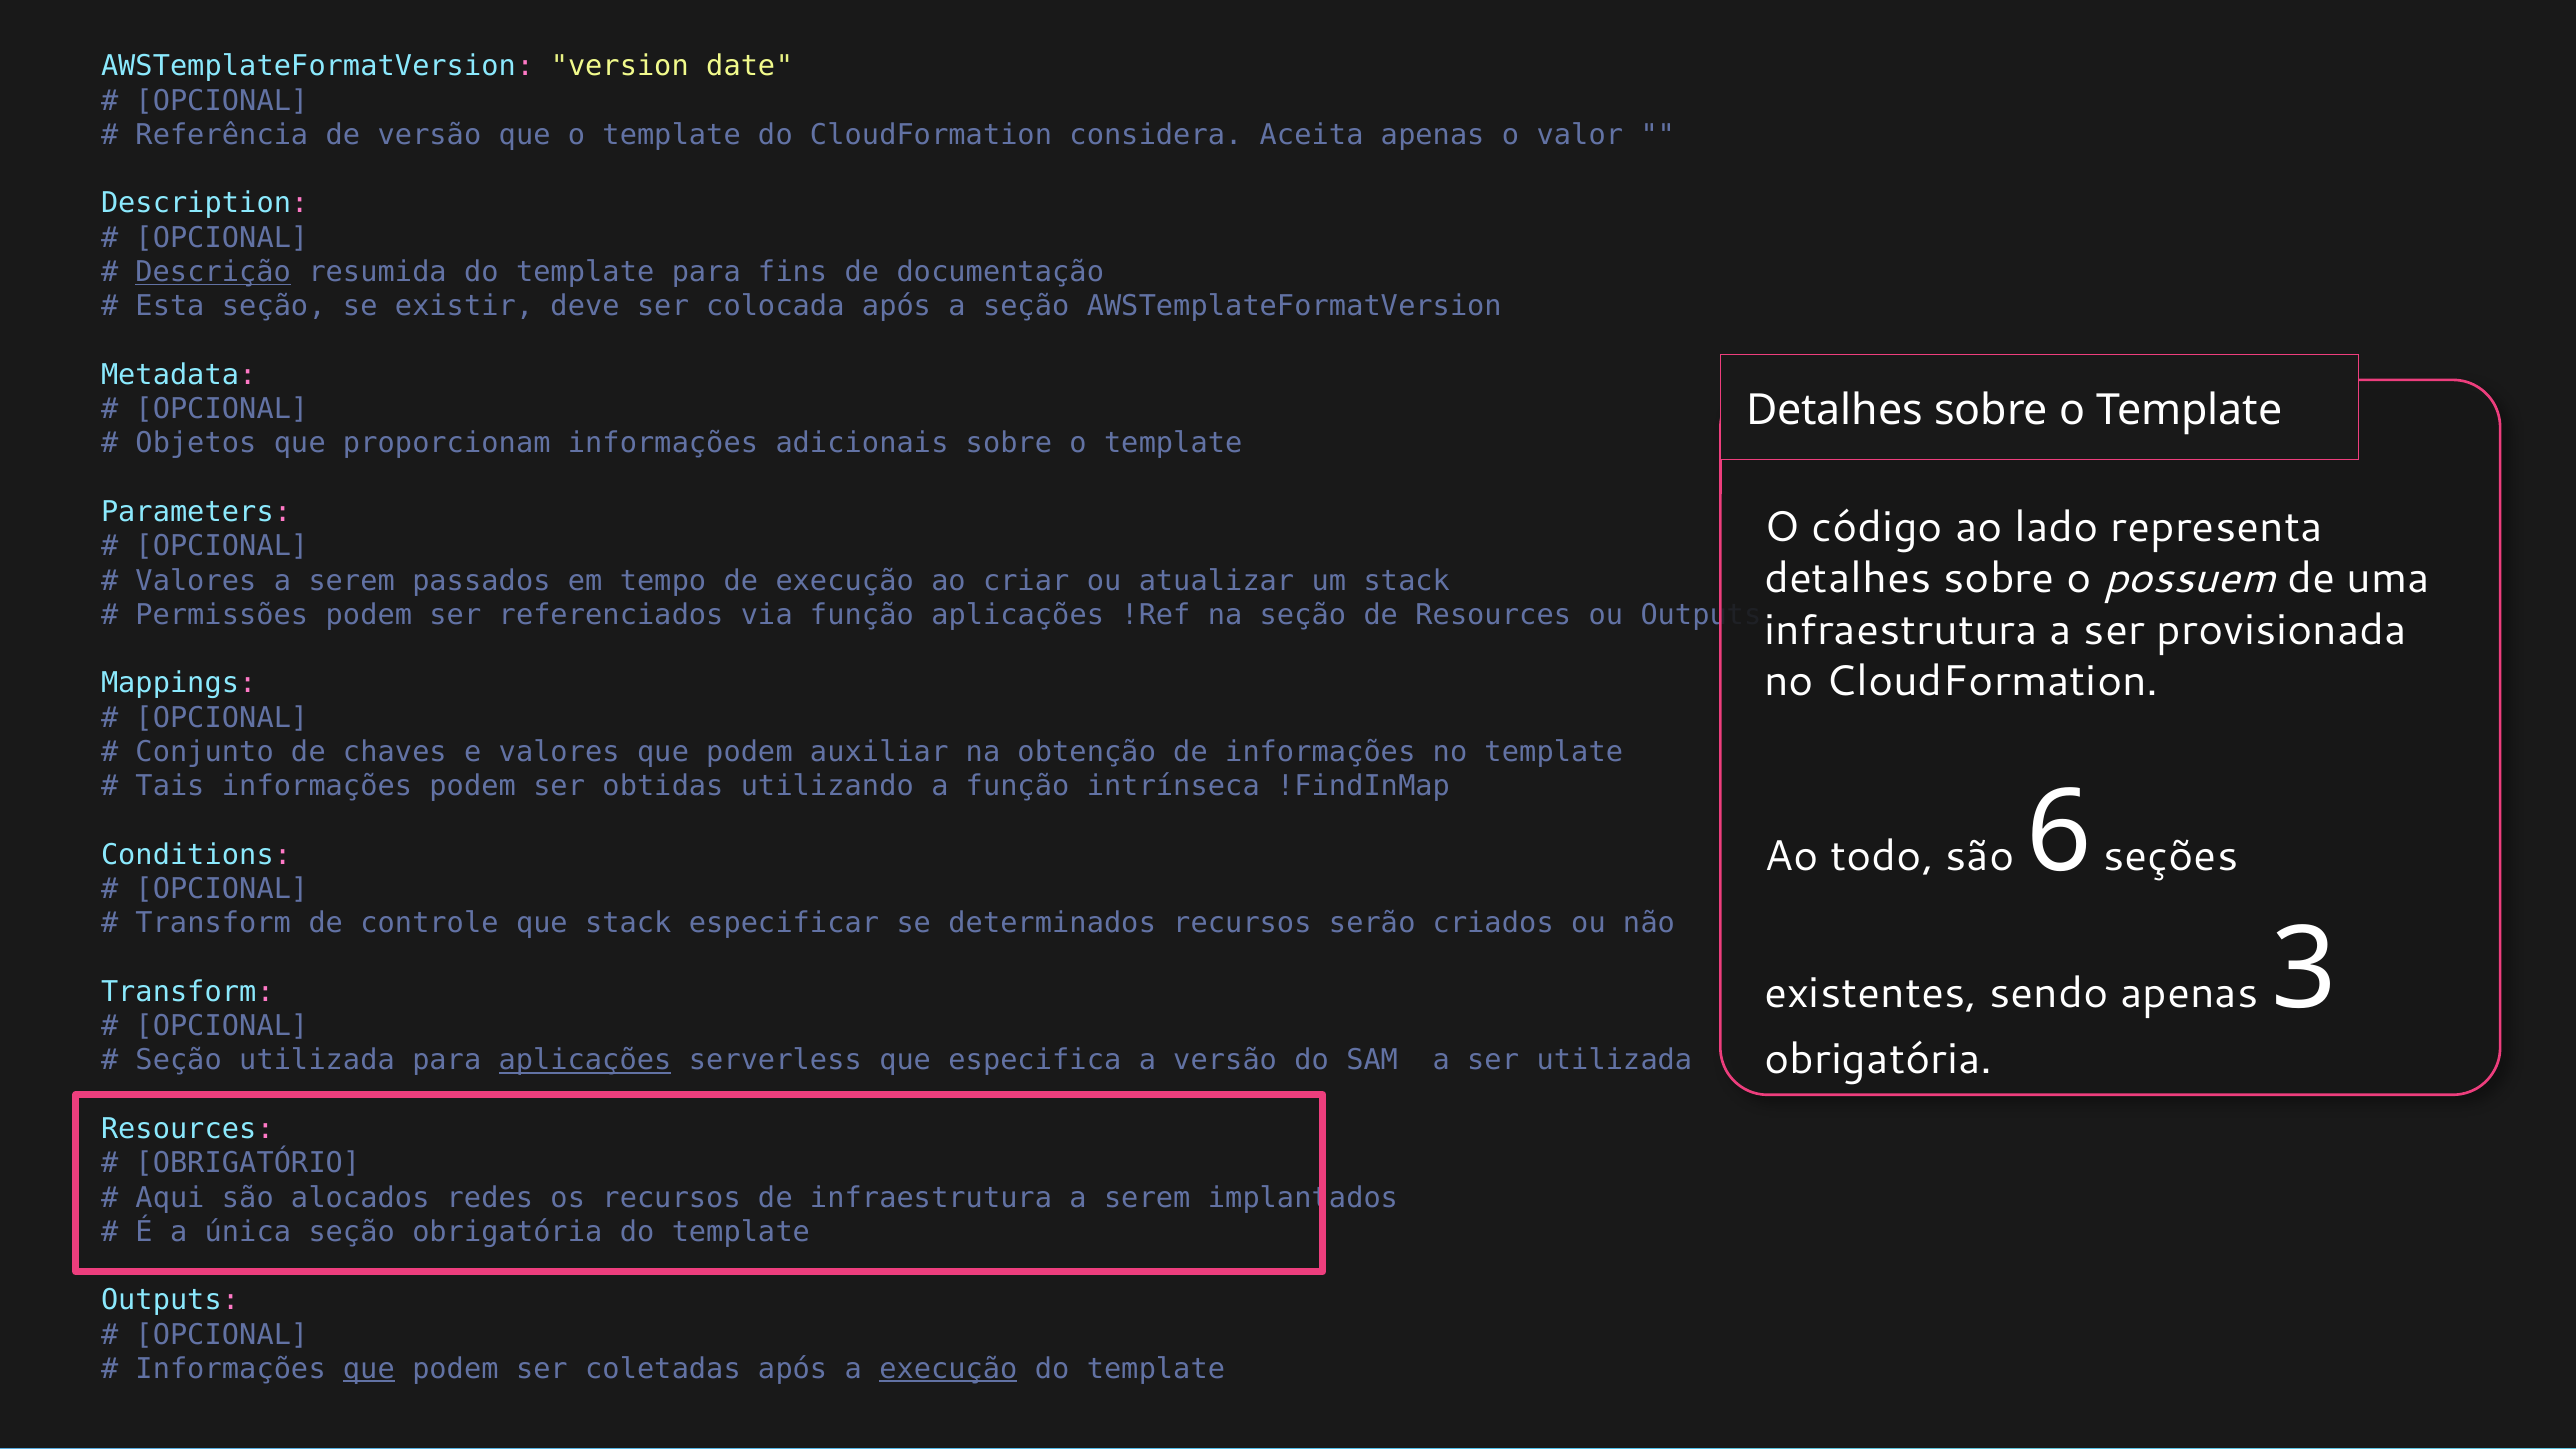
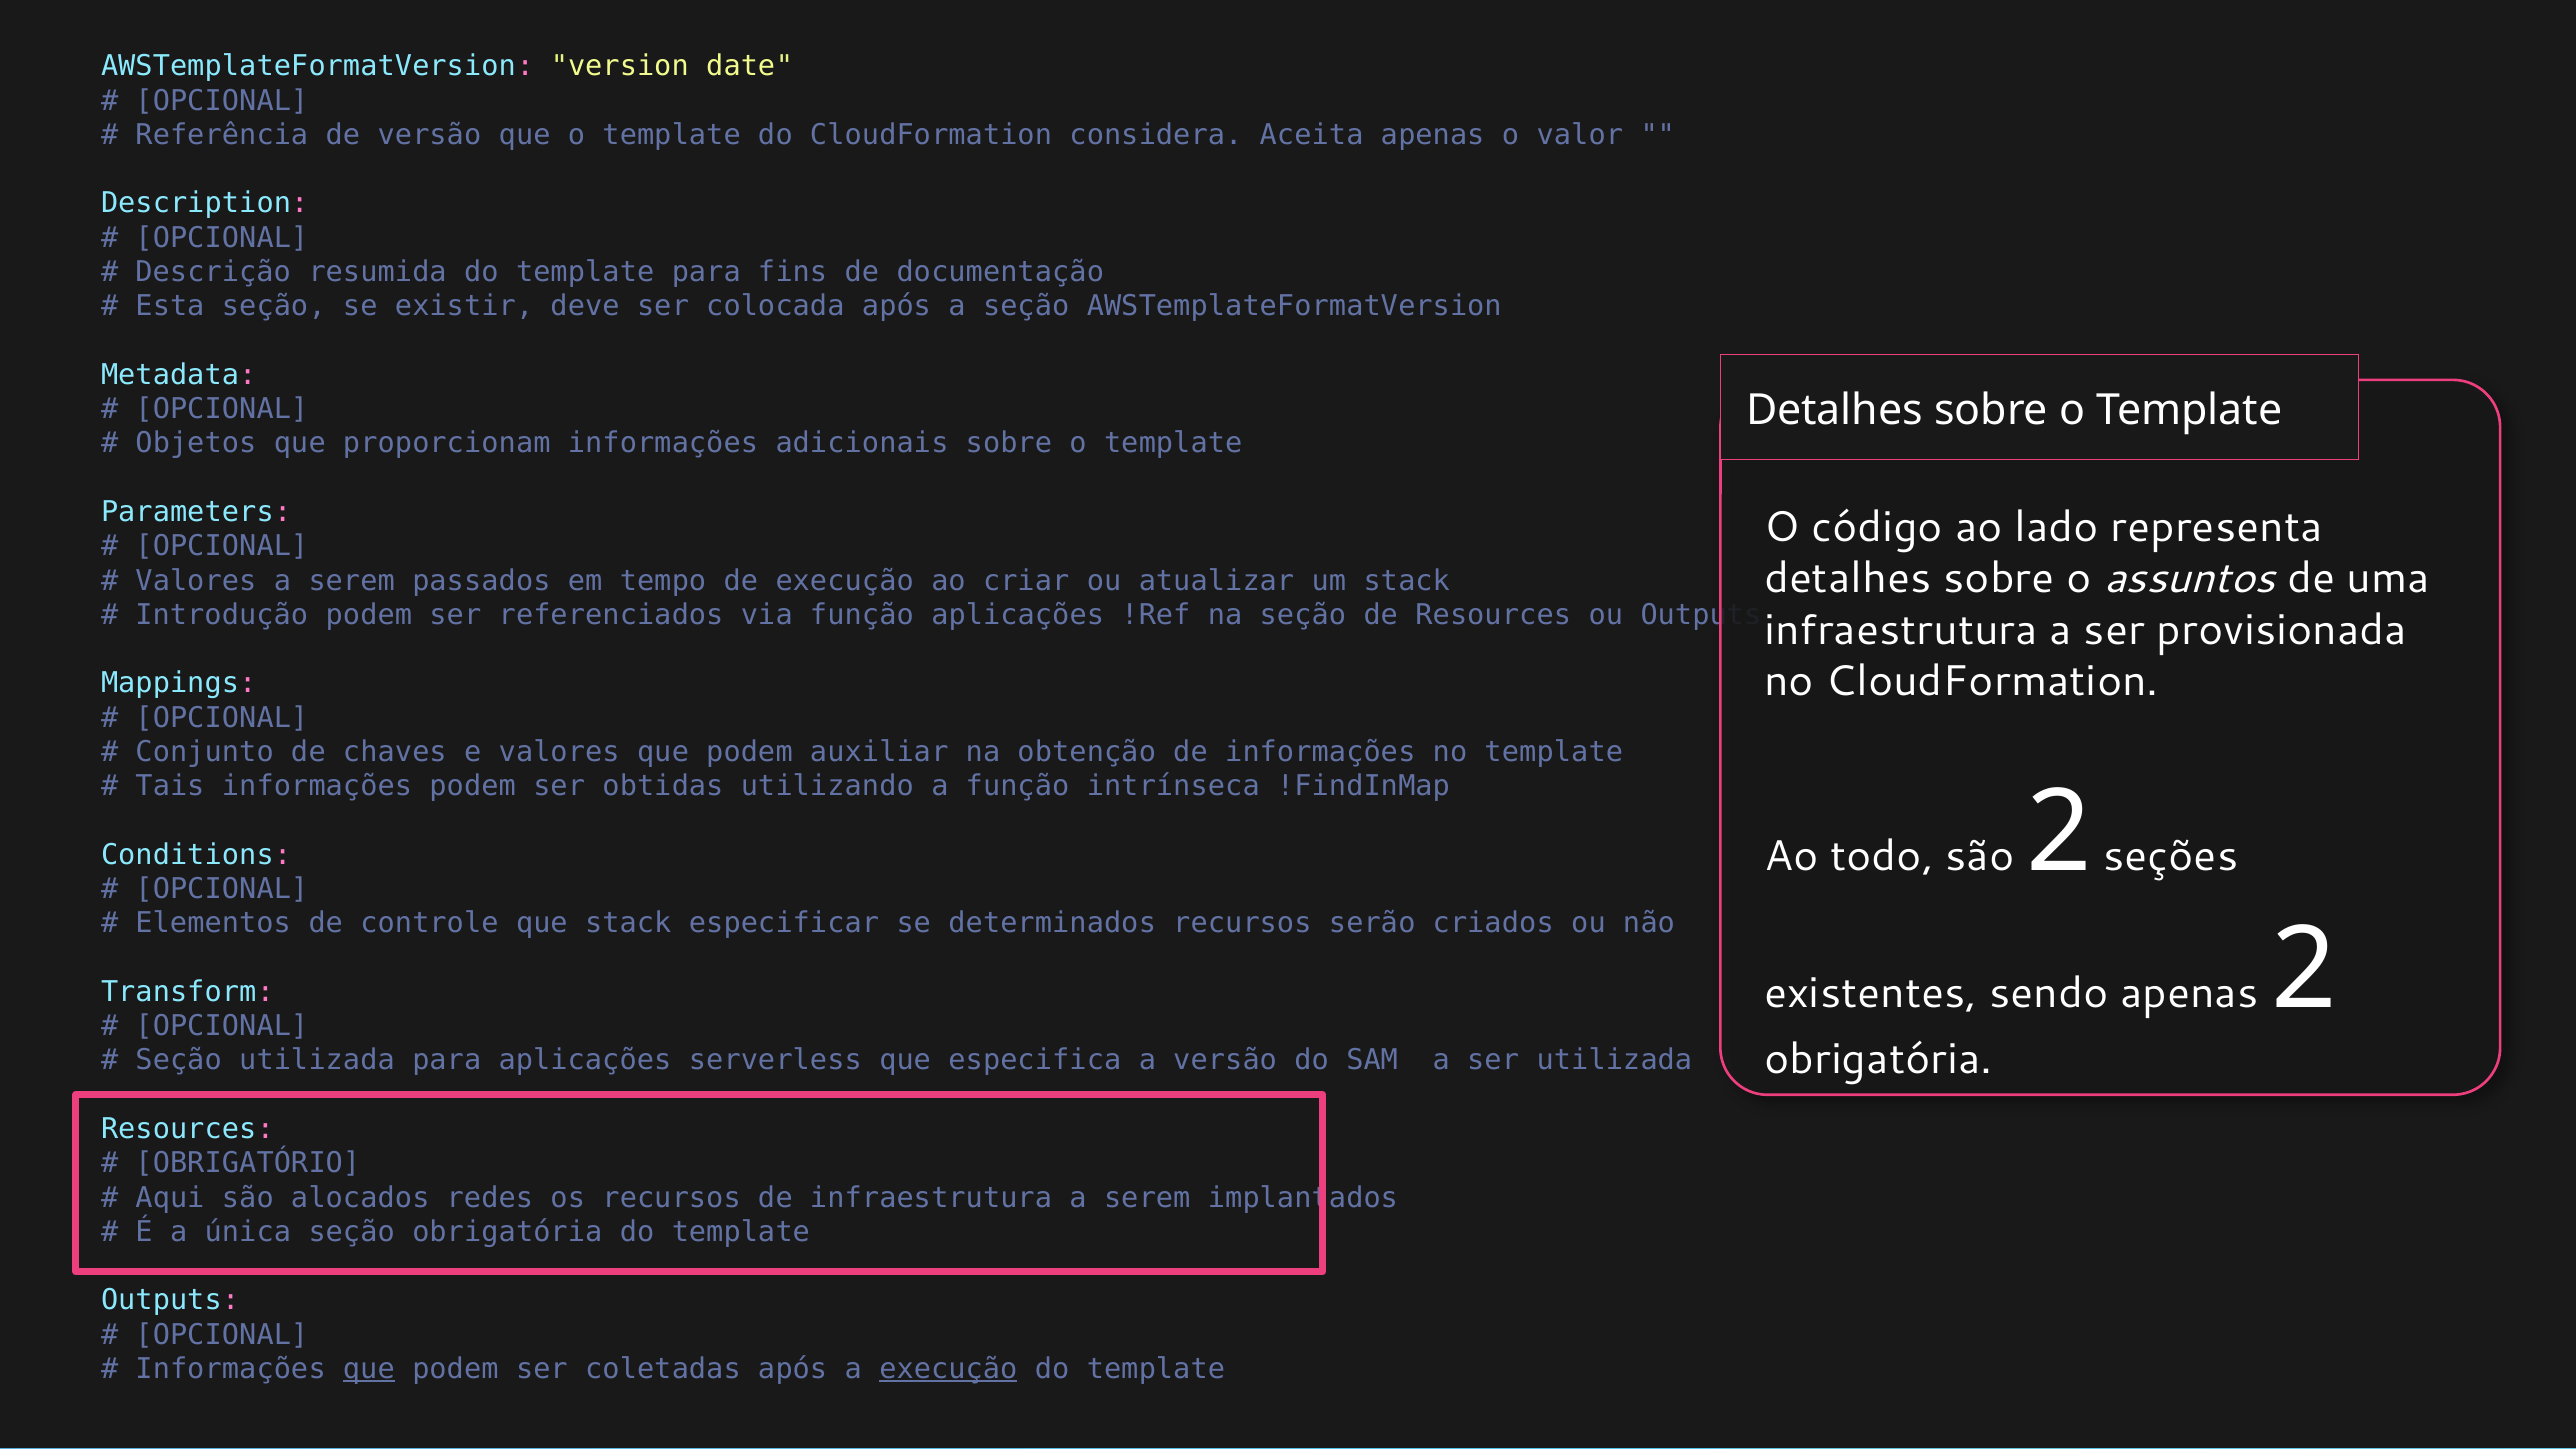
Descrição underline: present -> none
possuem: possuem -> assuntos
Permissões: Permissões -> Introdução
são 6: 6 -> 2
Transform at (213, 923): Transform -> Elementos
apenas 3: 3 -> 2
aplicações at (585, 1061) underline: present -> none
